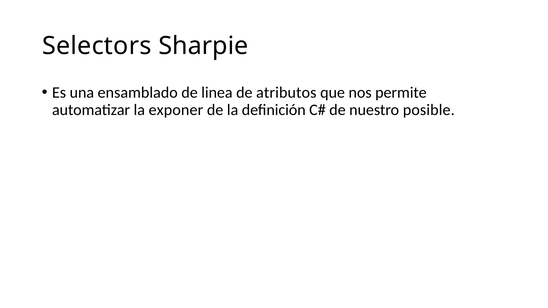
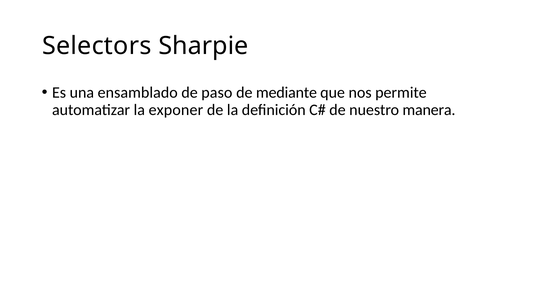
linea: linea -> paso
atributos: atributos -> mediante
posible: posible -> manera
